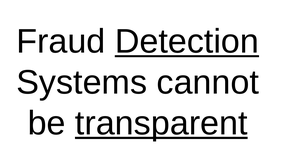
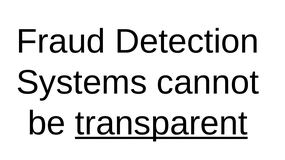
Detection underline: present -> none
